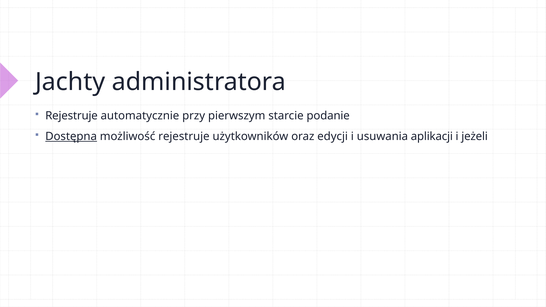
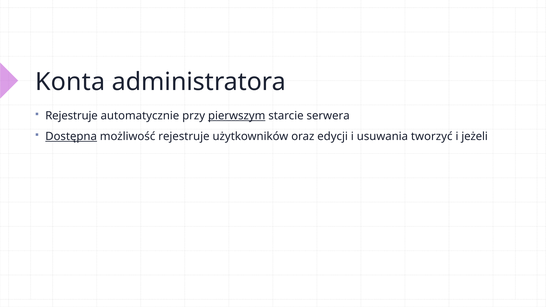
Jachty: Jachty -> Konta
pierwszym underline: none -> present
podanie: podanie -> serwera
aplikacji: aplikacji -> tworzyć
